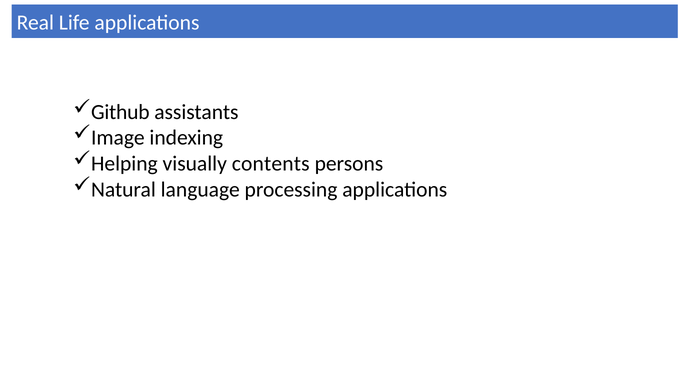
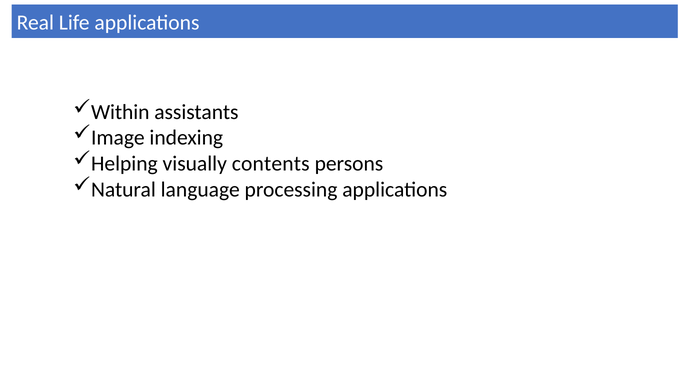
Github: Github -> Within
